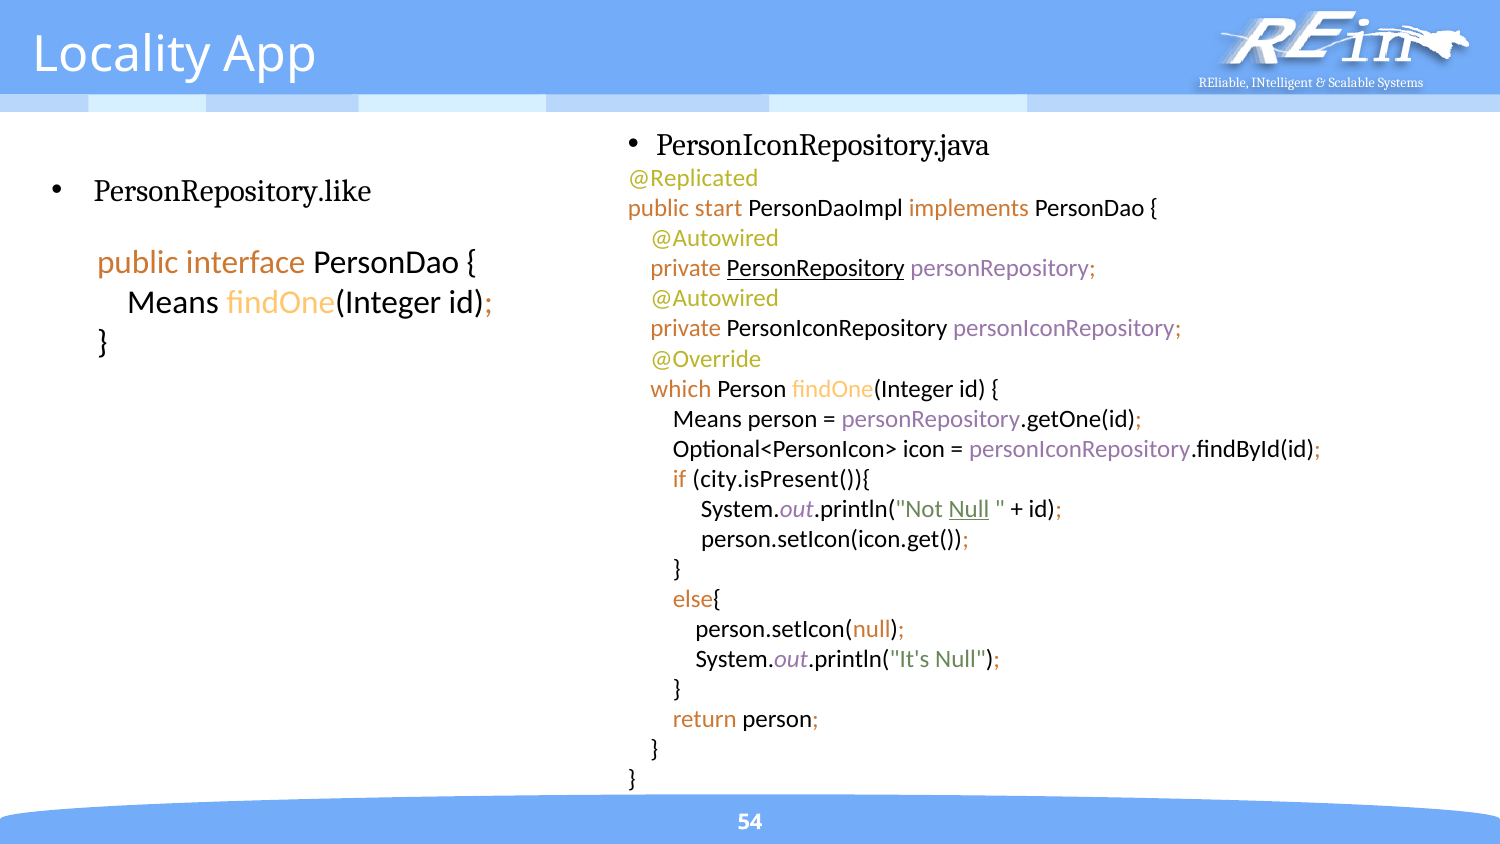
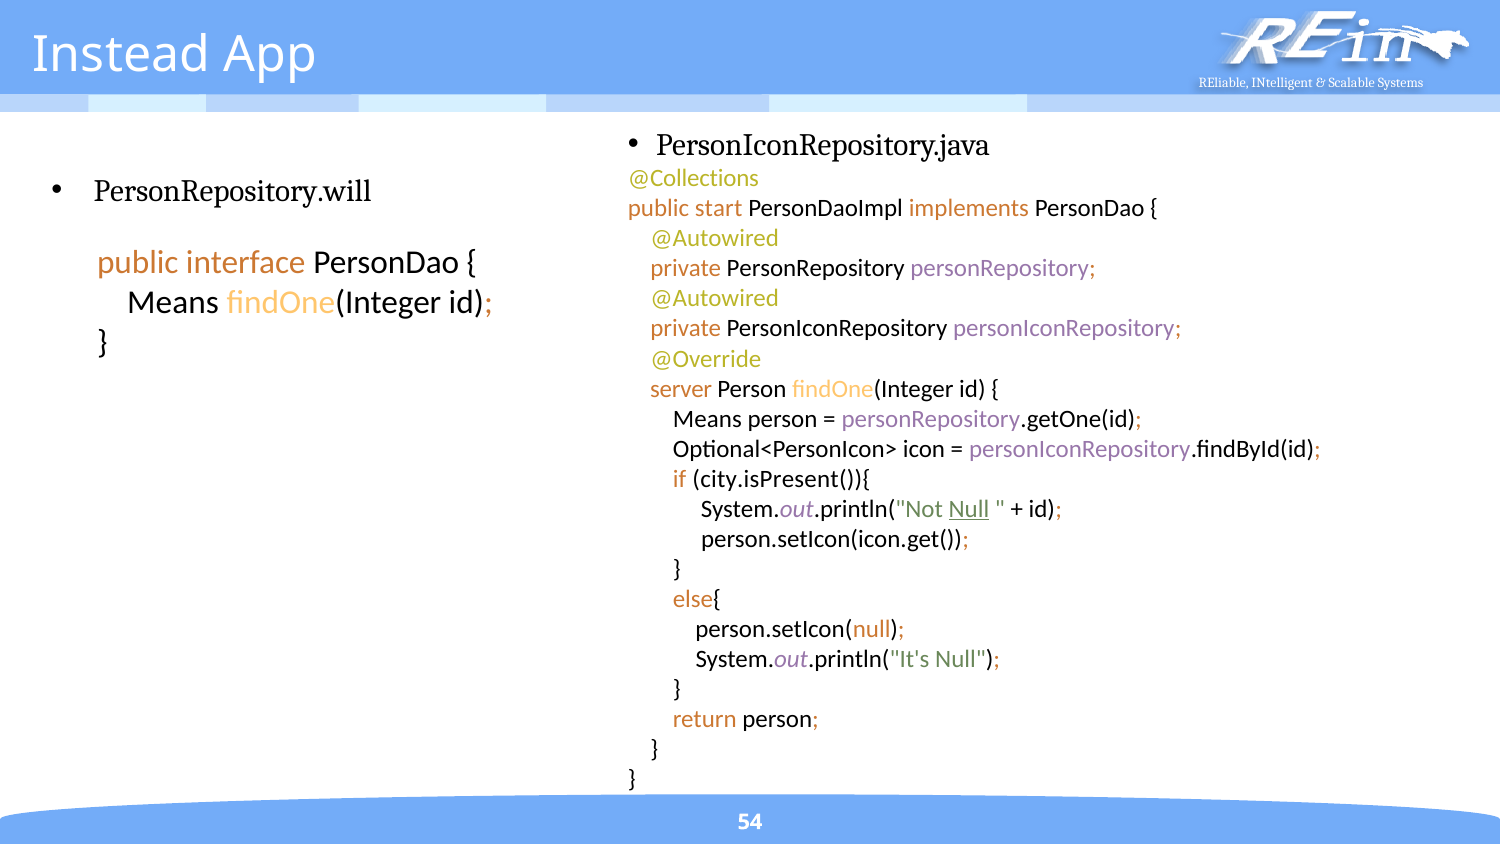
Locality: Locality -> Instead
@Replicated: @Replicated -> @Collections
PersonRepository.like: PersonRepository.like -> PersonRepository.will
PersonRepository at (816, 269) underline: present -> none
which: which -> server
